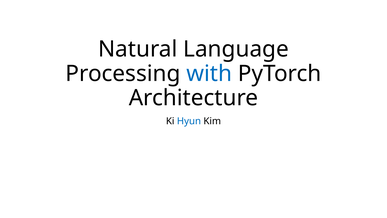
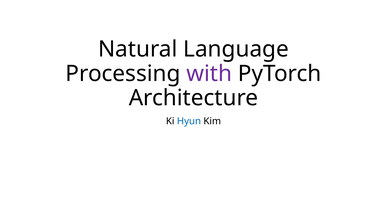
with colour: blue -> purple
